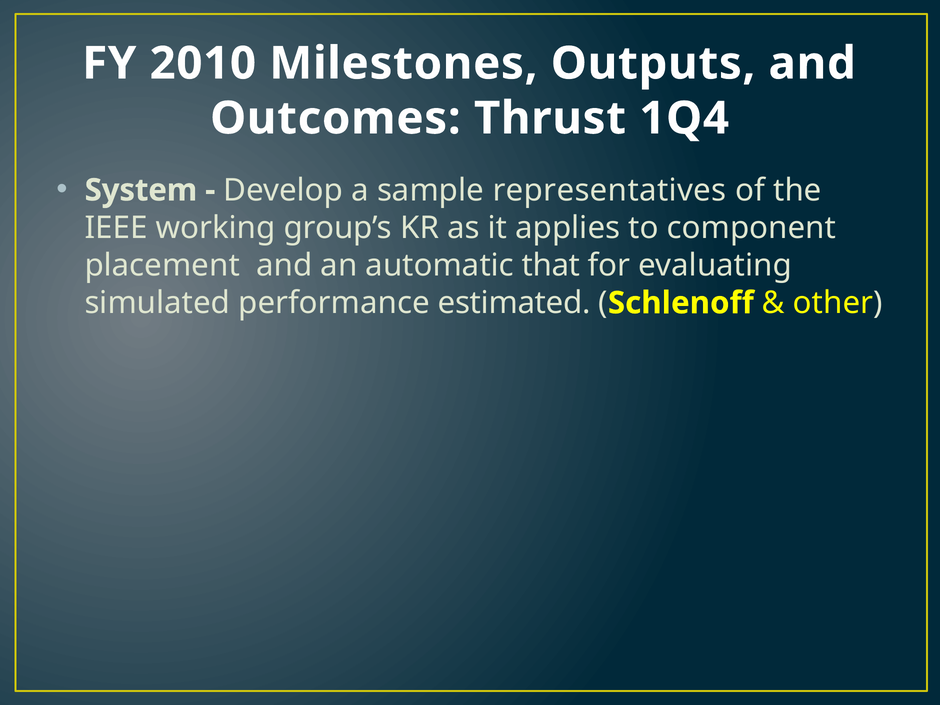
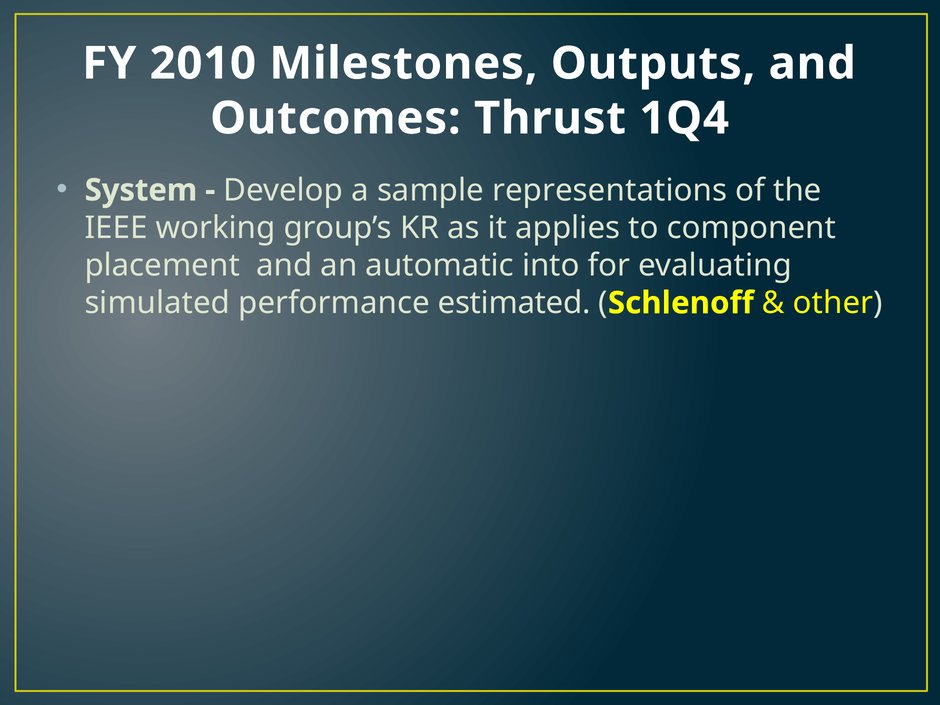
representatives: representatives -> representations
that: that -> into
